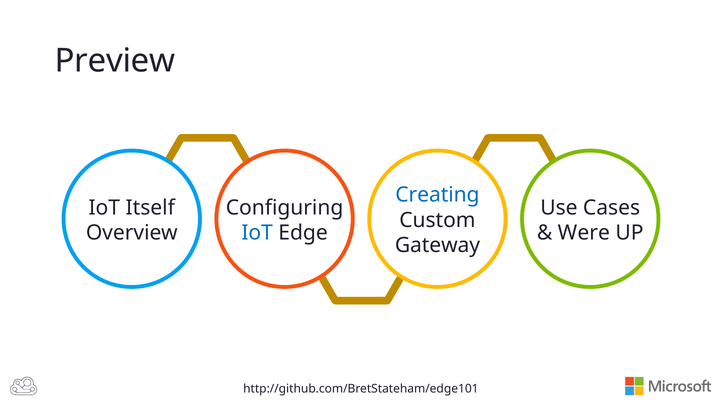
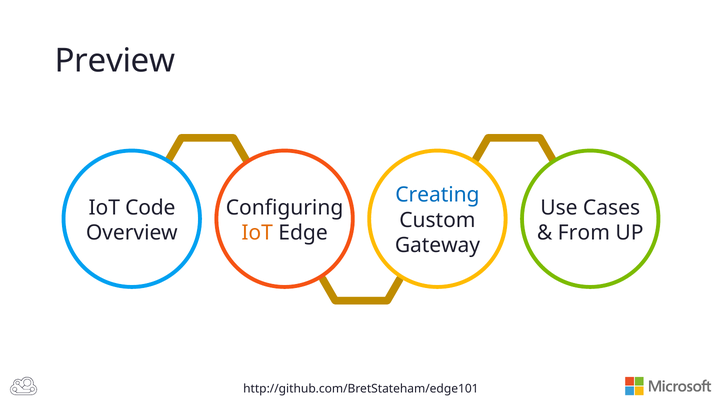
Itself: Itself -> Code
IoT at (257, 233) colour: blue -> orange
Were: Were -> From
